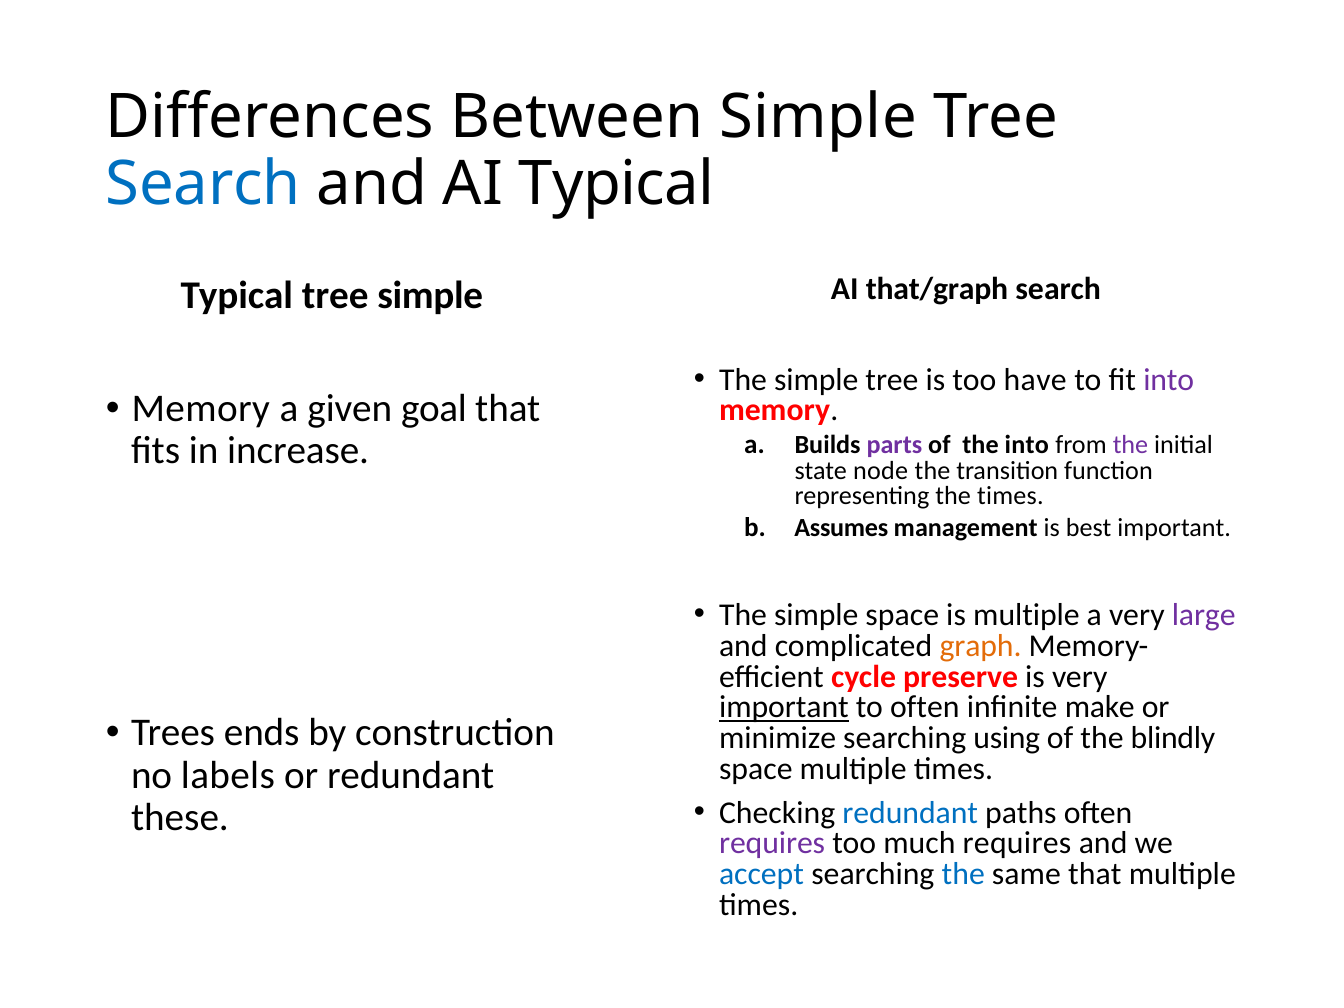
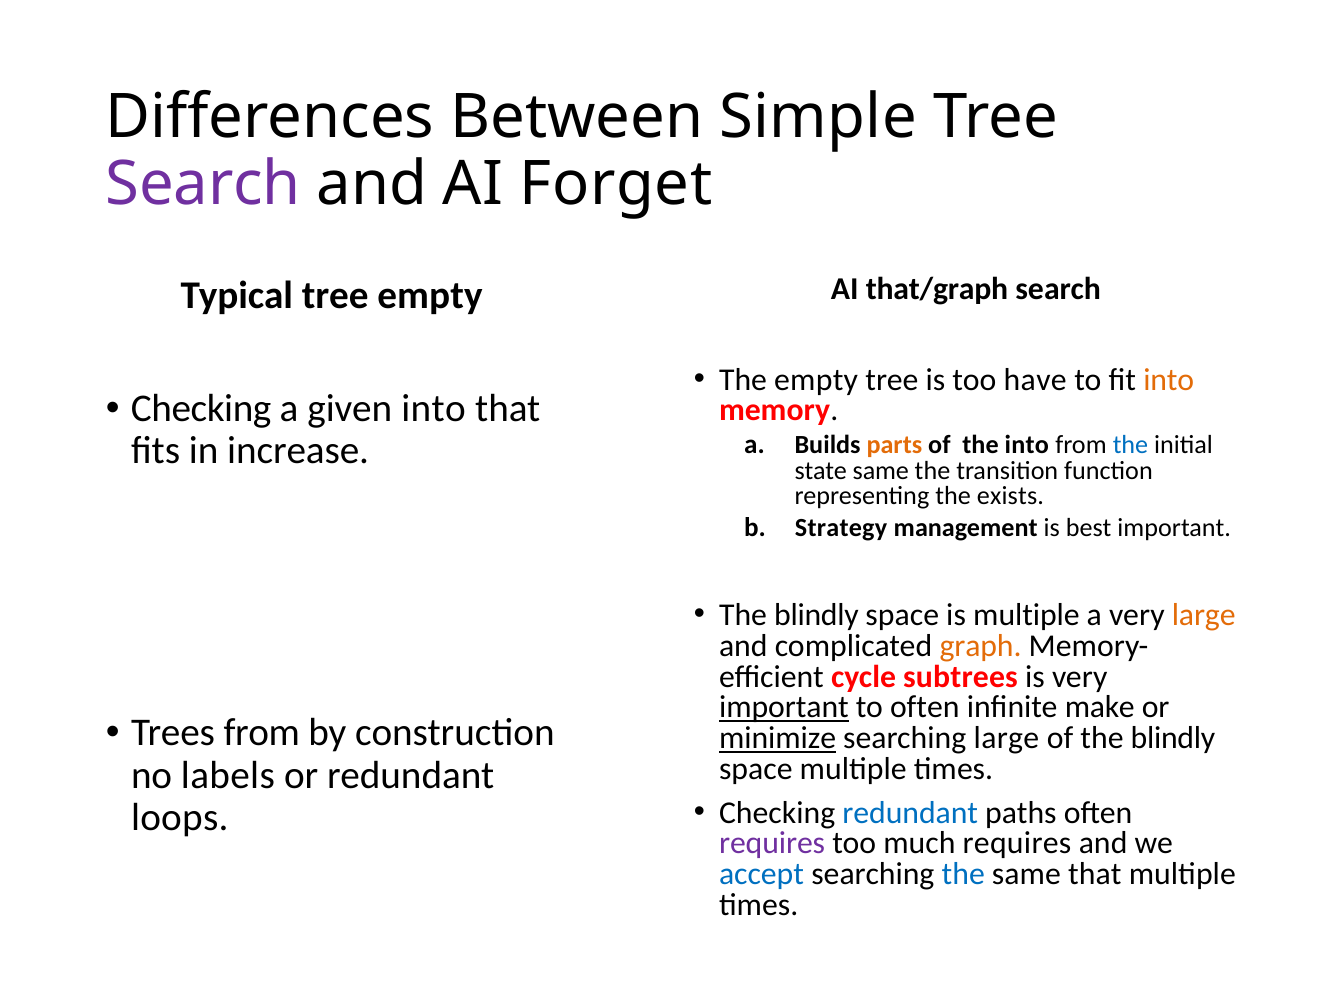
Search at (203, 184) colour: blue -> purple
AI Typical: Typical -> Forget
tree simple: simple -> empty
simple at (816, 380): simple -> empty
into at (1169, 380) colour: purple -> orange
Memory at (201, 409): Memory -> Checking
given goal: goal -> into
parts colour: purple -> orange
the at (1130, 445) colour: purple -> blue
state node: node -> same
the times: times -> exists
Assumes: Assumes -> Strategy
simple at (816, 615): simple -> blindly
large at (1204, 615) colour: purple -> orange
preserve: preserve -> subtrees
Trees ends: ends -> from
minimize underline: none -> present
searching using: using -> large
these: these -> loops
